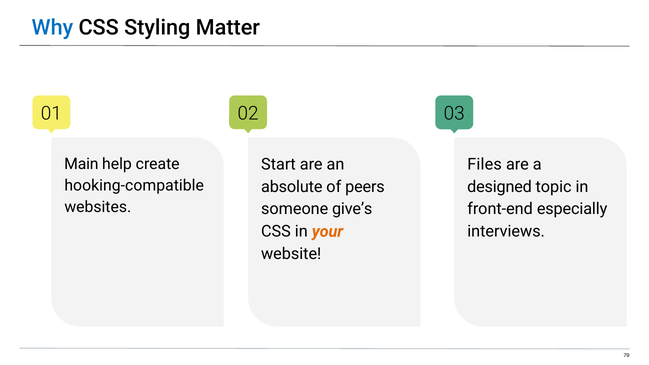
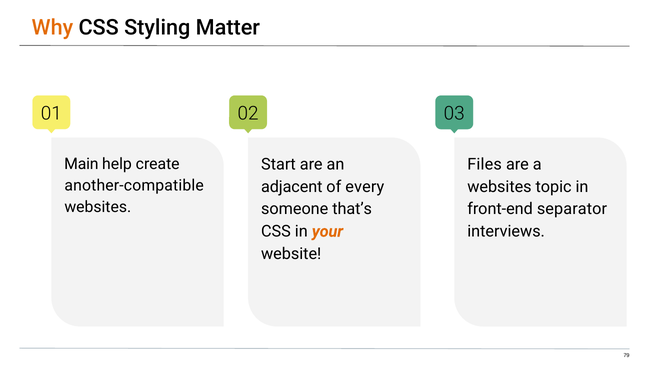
Why colour: blue -> orange
hooking-compatible: hooking-compatible -> another-compatible
absolute: absolute -> adjacent
peers: peers -> every
designed at (500, 187): designed -> websites
give’s: give’s -> that’s
especially: especially -> separator
